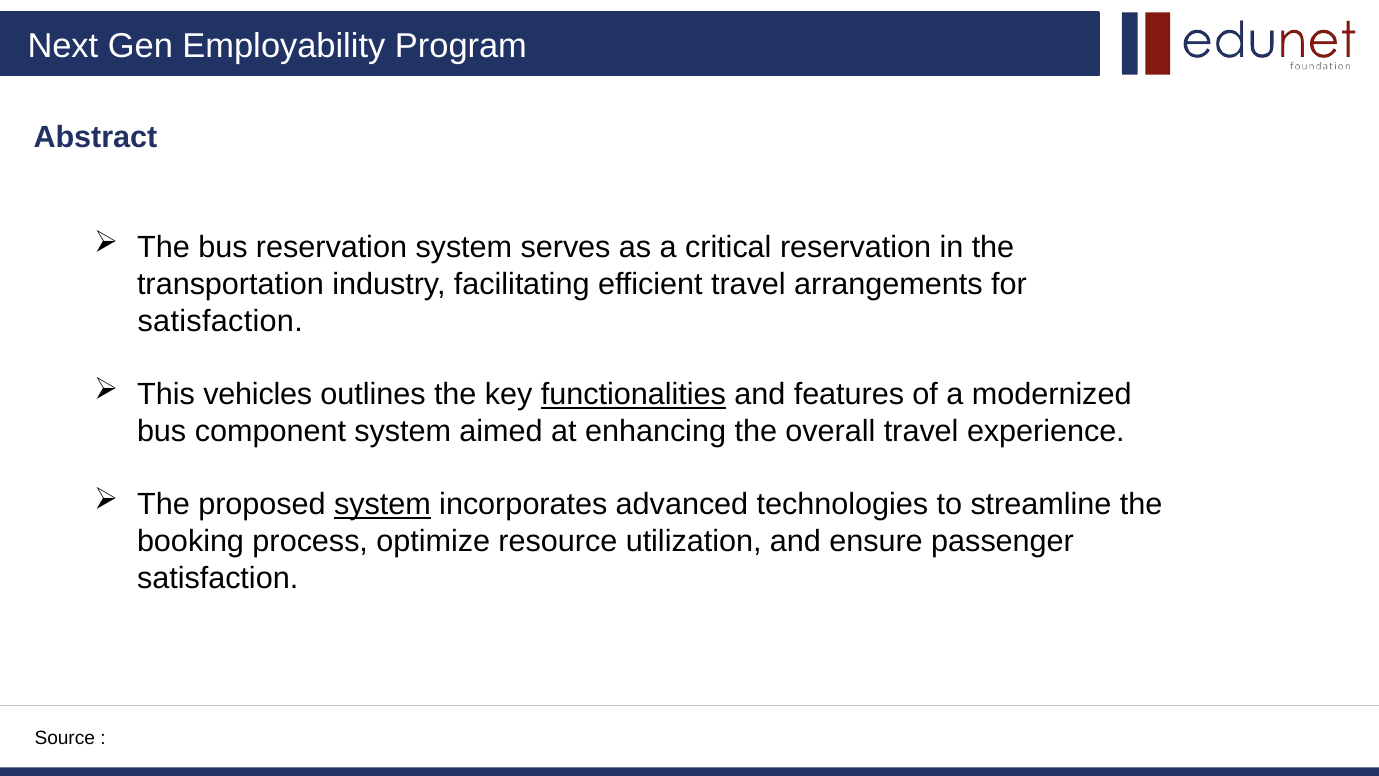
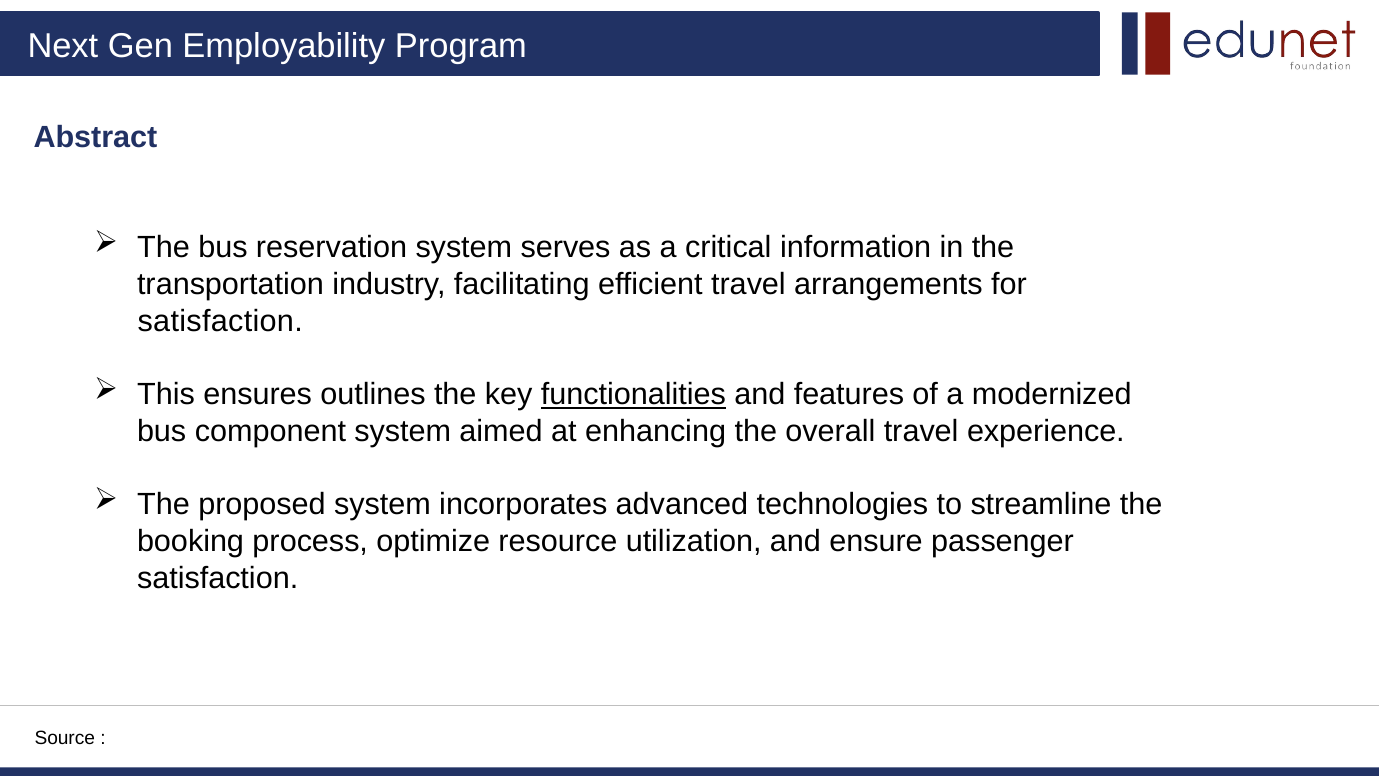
critical reservation: reservation -> information
vehicles: vehicles -> ensures
system at (383, 505) underline: present -> none
